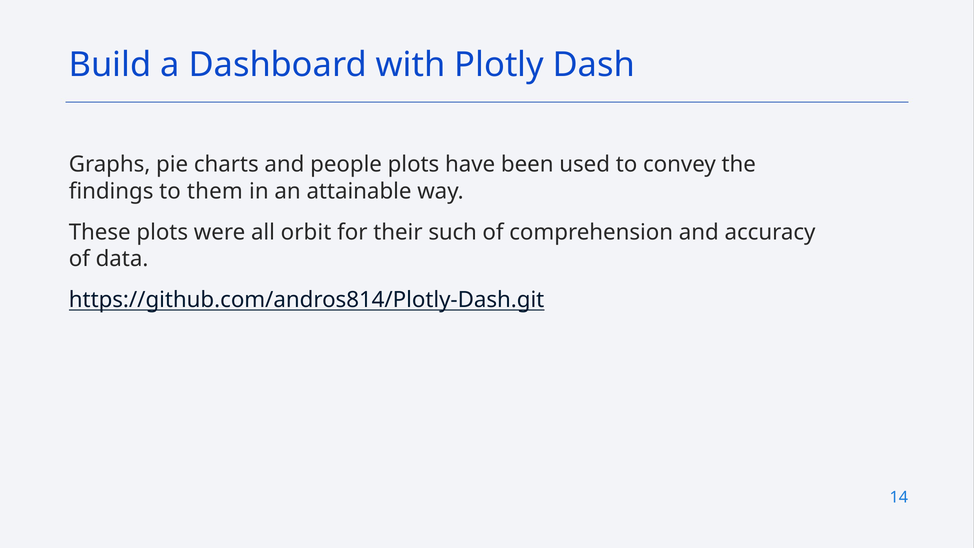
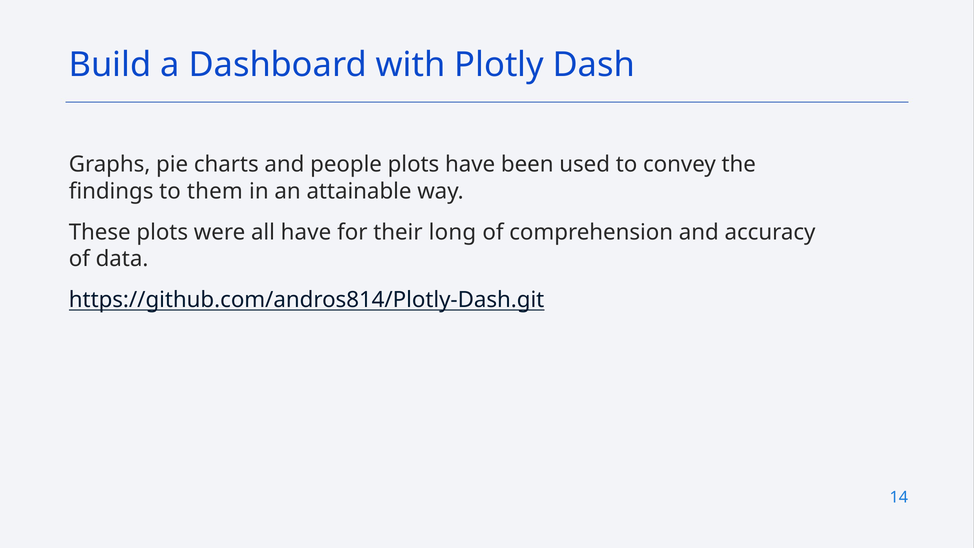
all orbit: orbit -> have
such: such -> long
